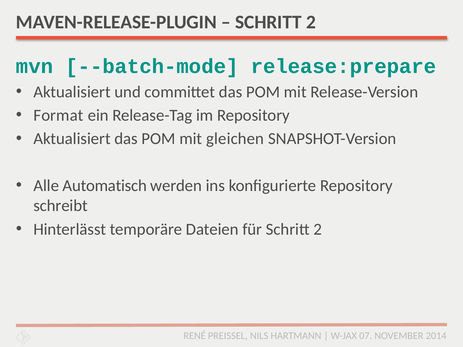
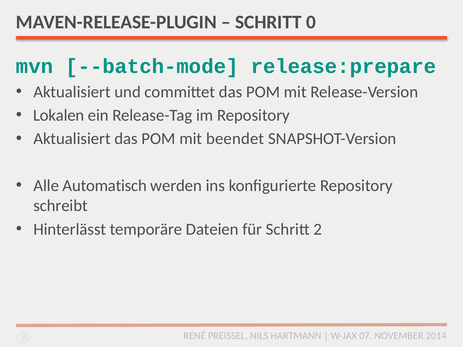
2 at (311, 22): 2 -> 0
Format: Format -> Lokalen
gleichen: gleichen -> beendet
